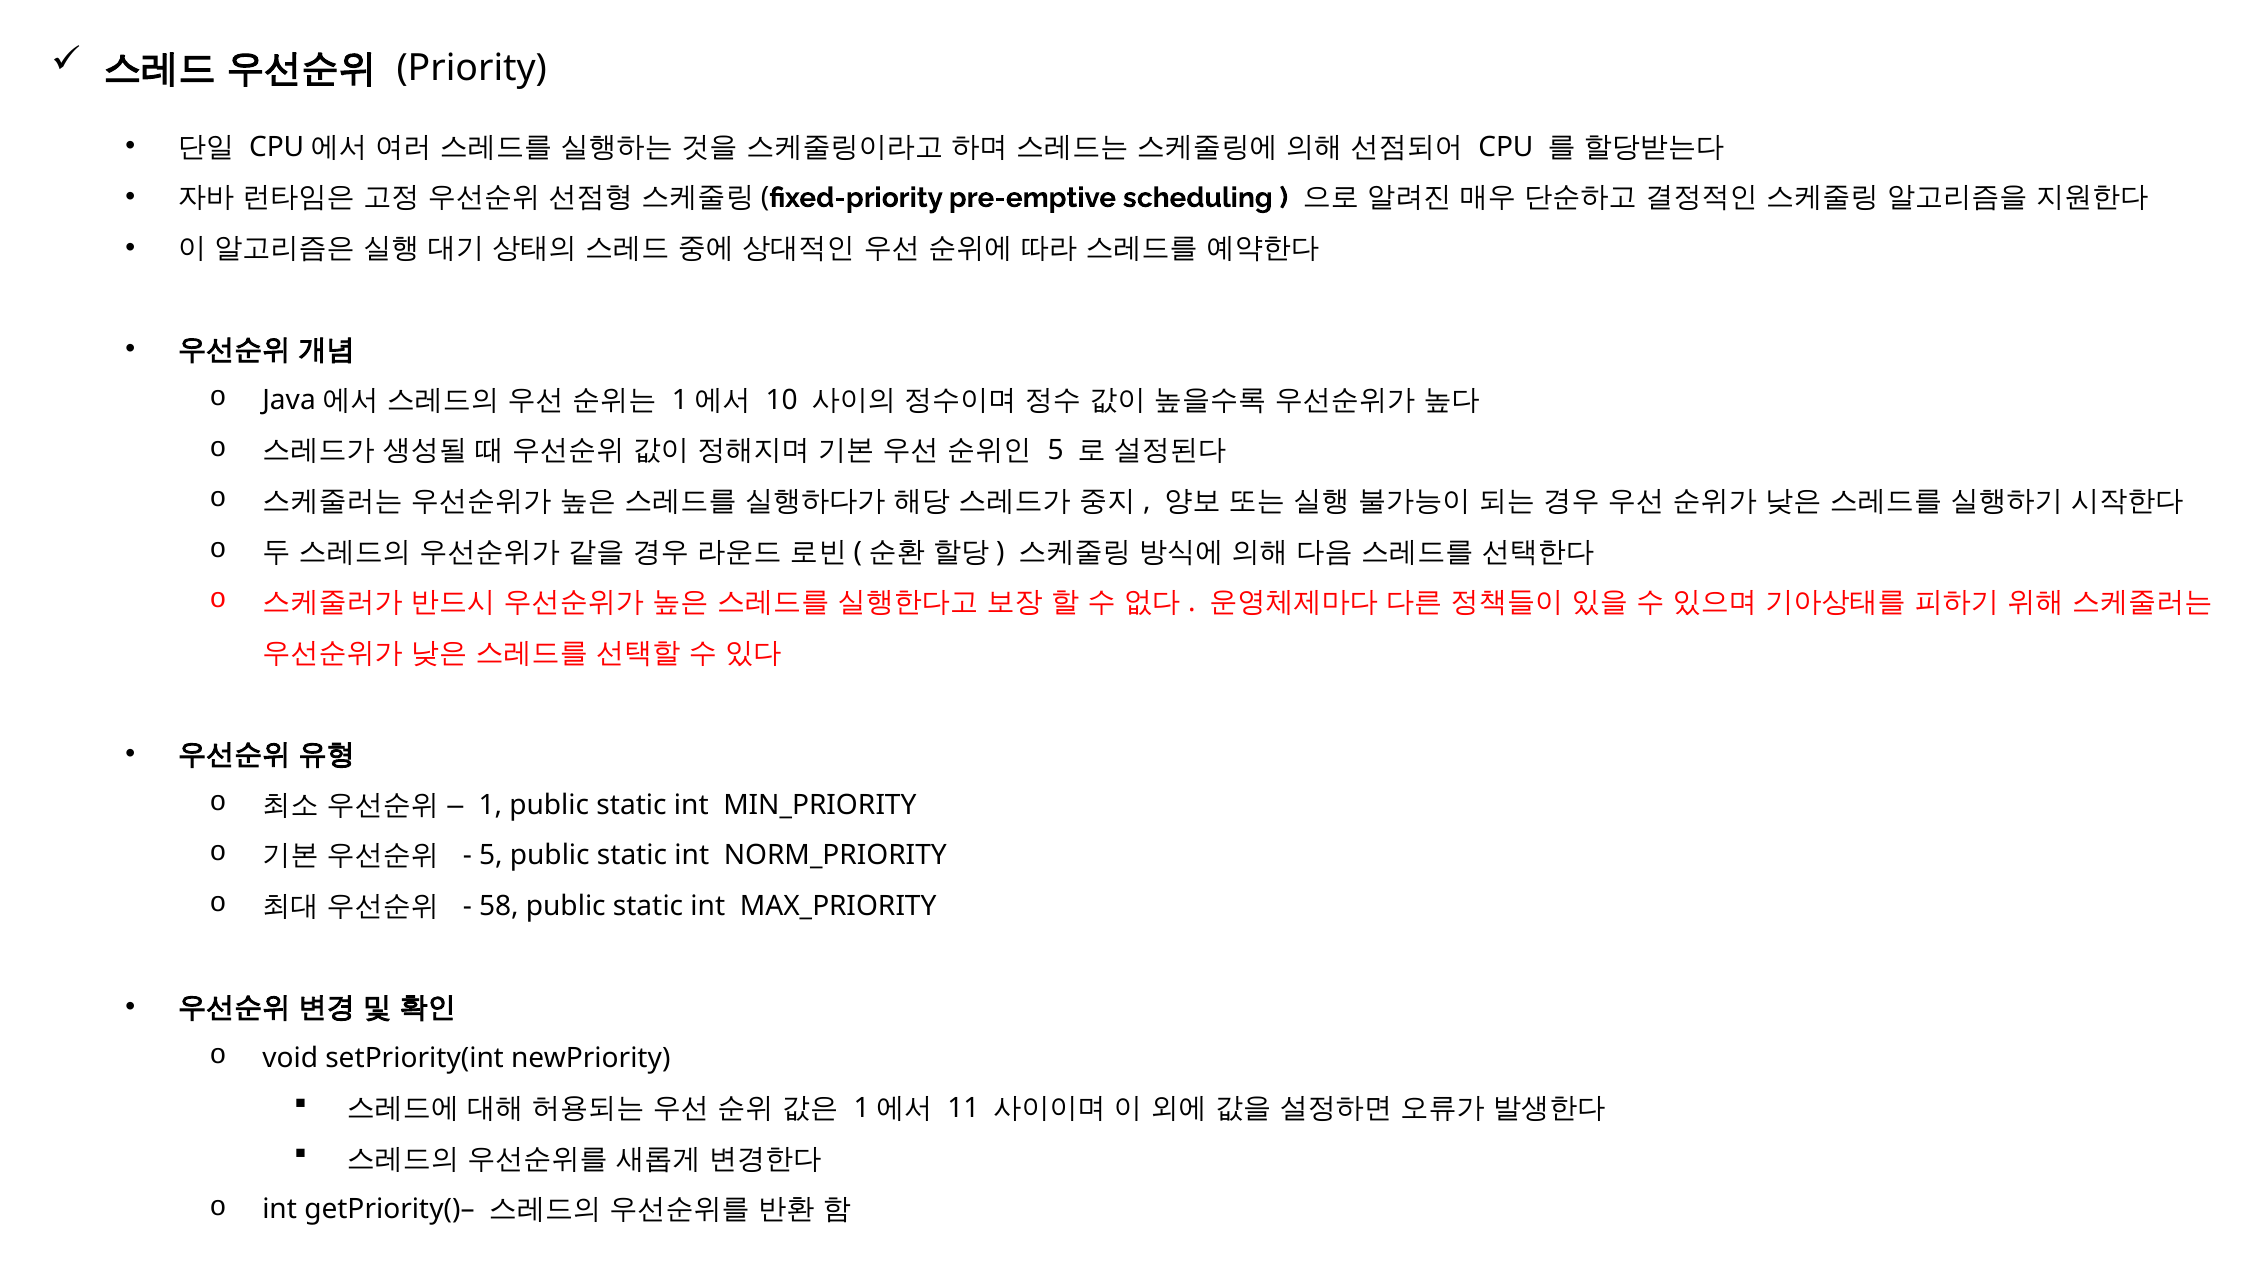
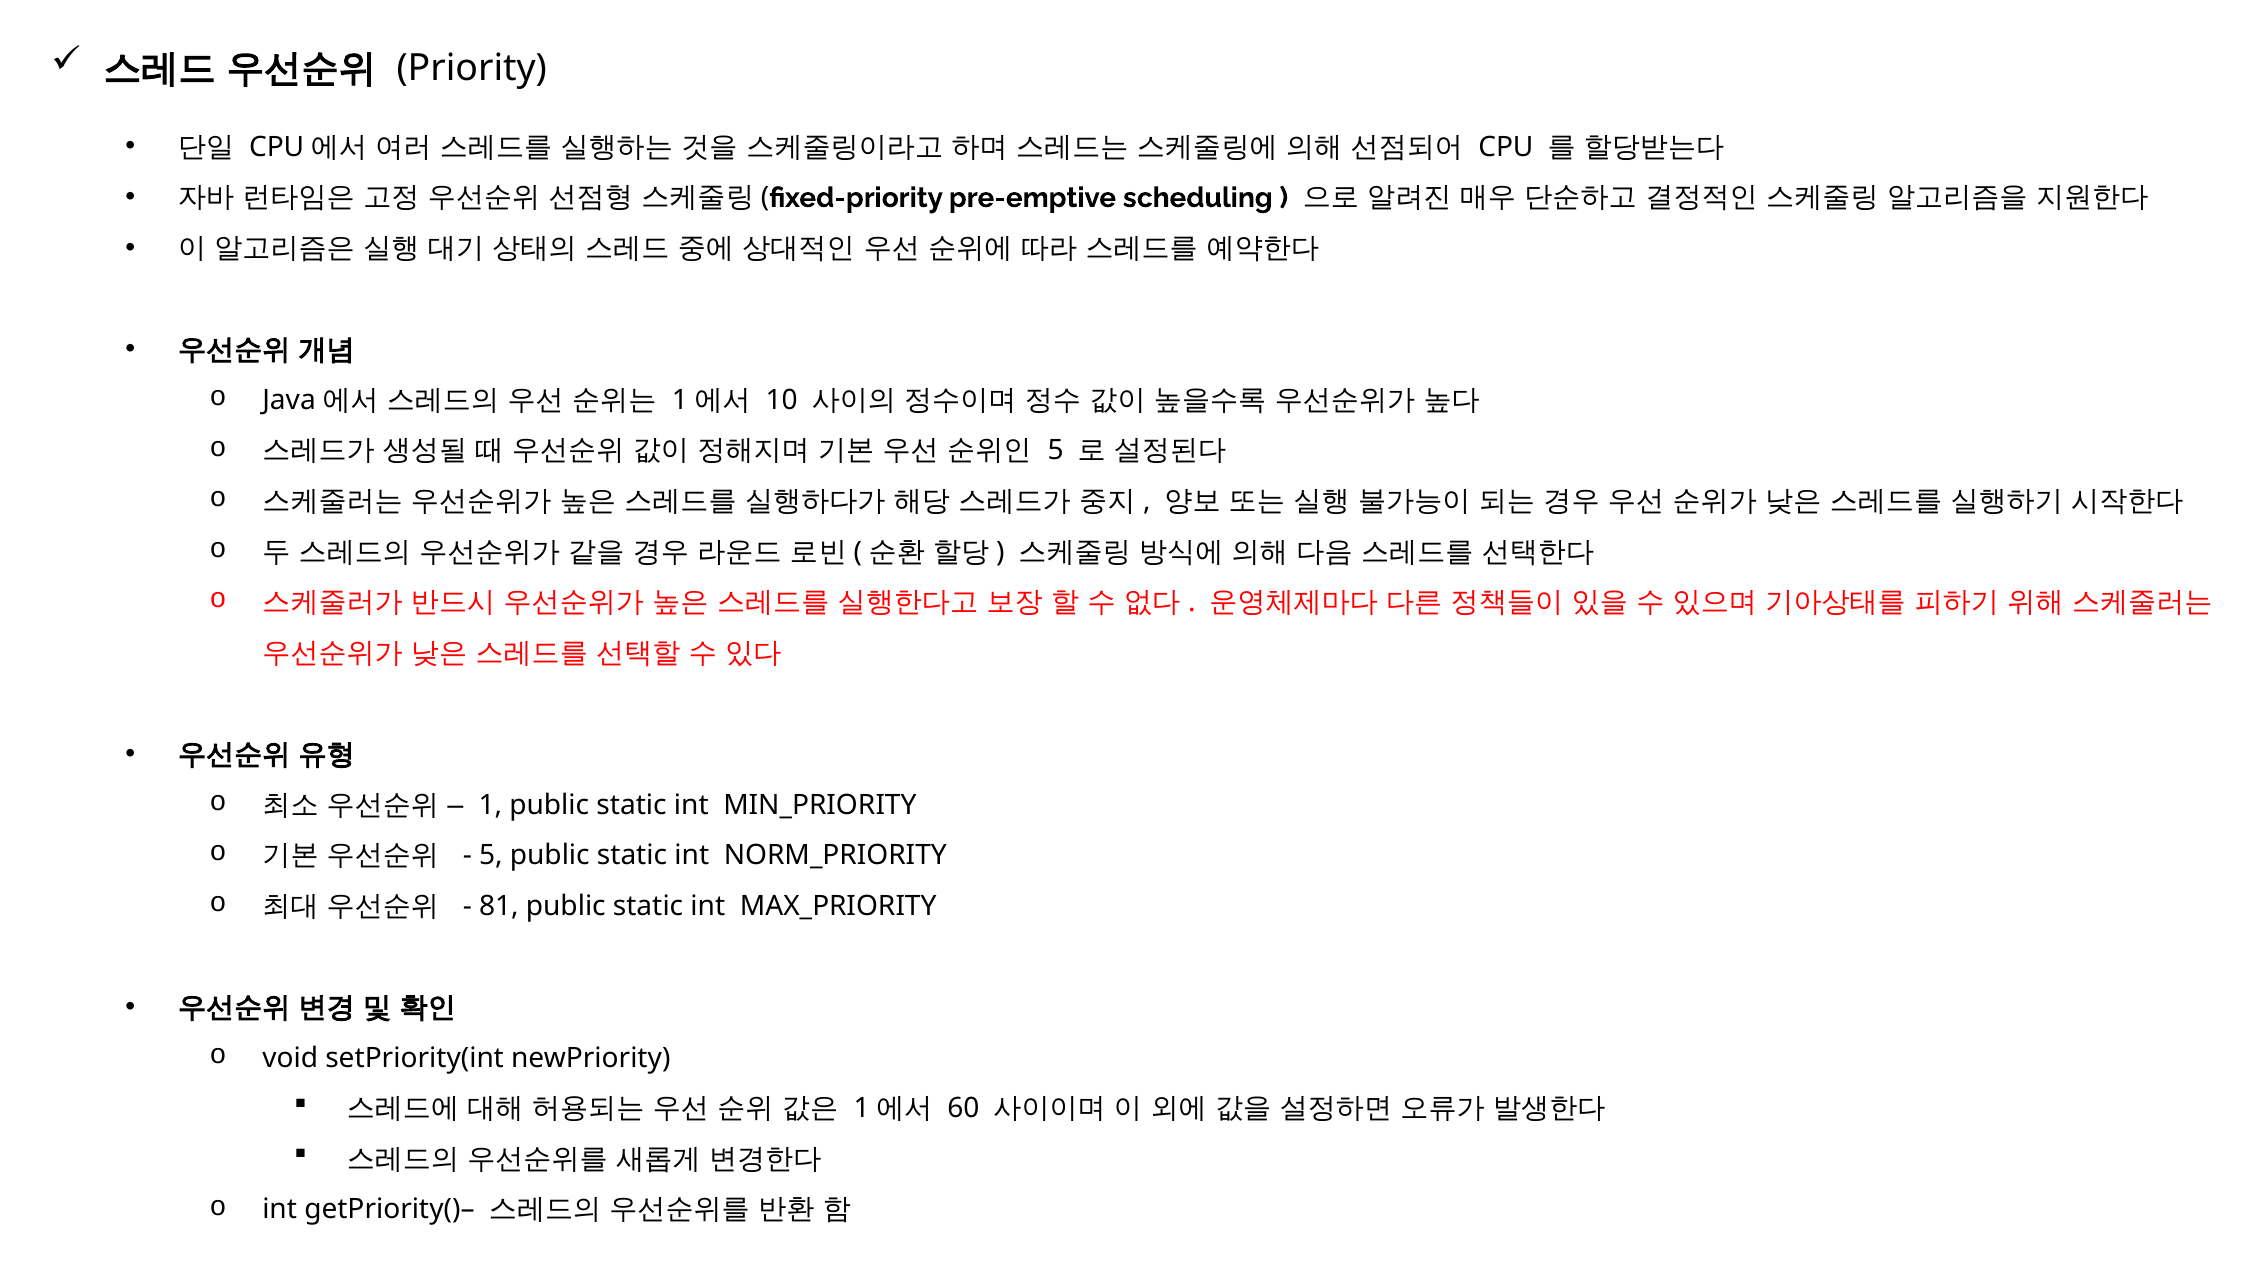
58: 58 -> 81
11: 11 -> 60
